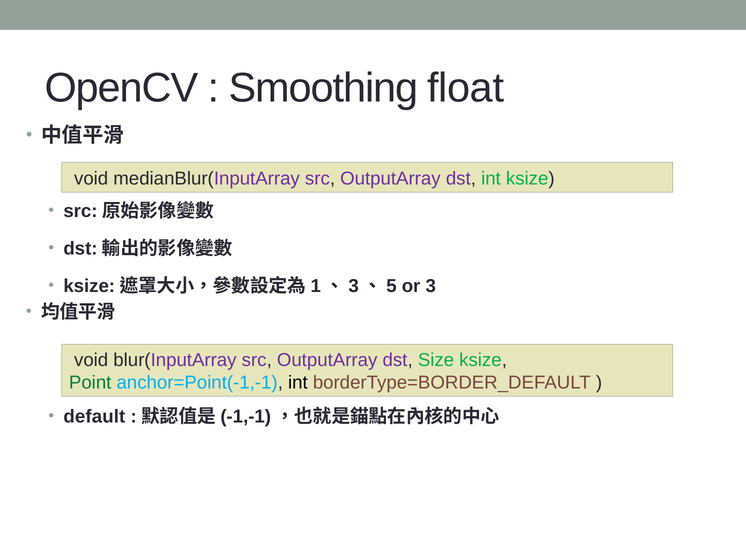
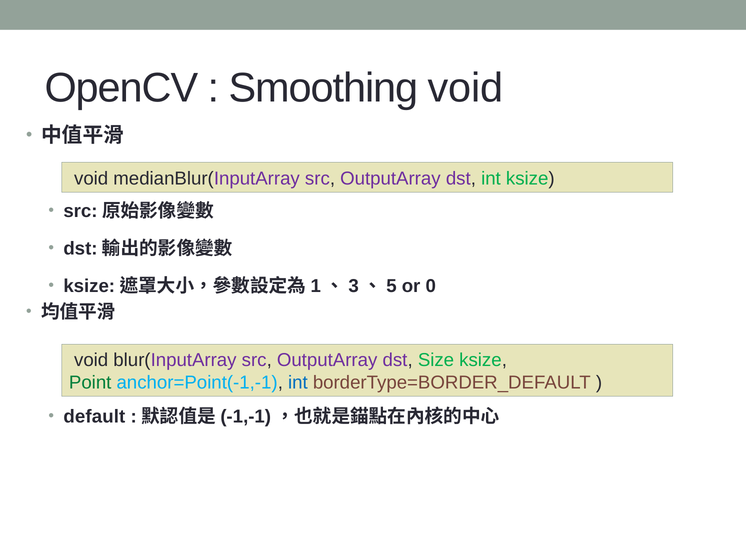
Smoothing float: float -> void
3: 3 -> 0
int at (298, 382) colour: black -> blue
